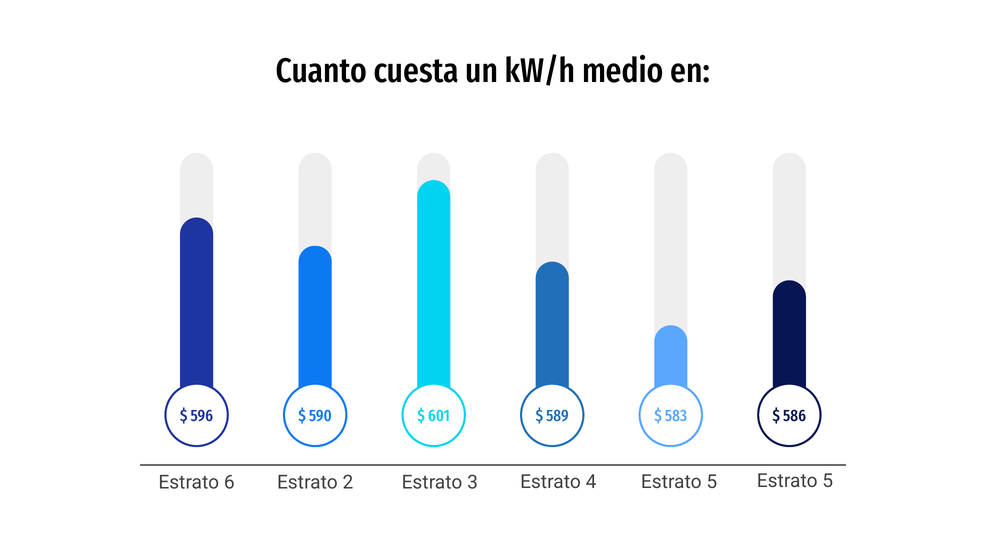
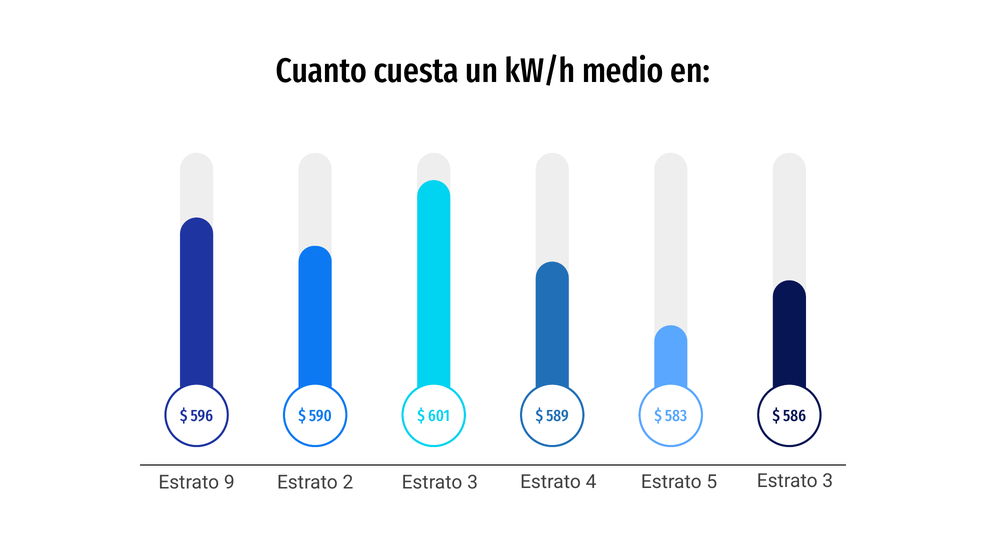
5 at (828, 480): 5 -> 3
6: 6 -> 9
